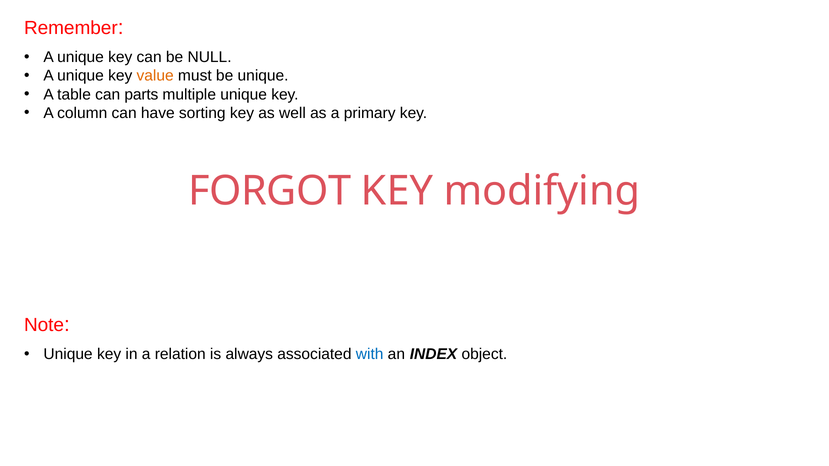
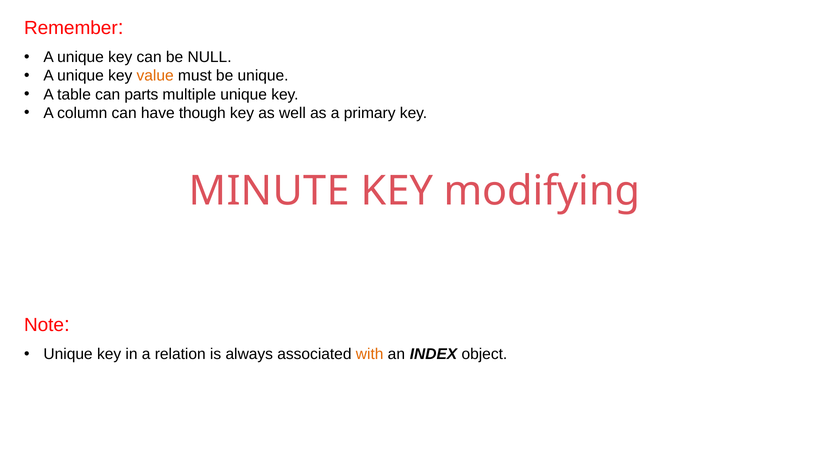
sorting: sorting -> though
FORGOT: FORGOT -> MINUTE
with colour: blue -> orange
